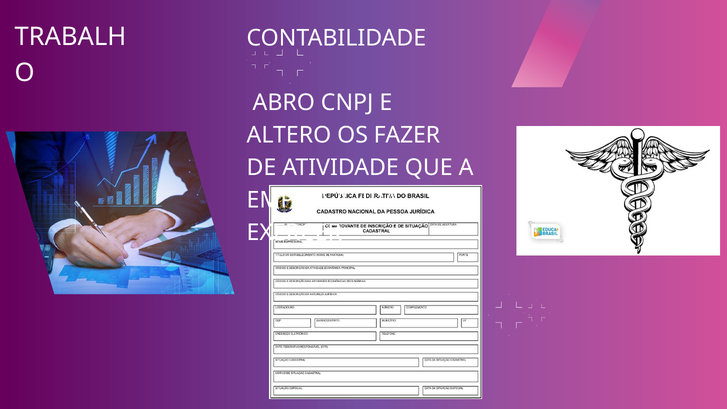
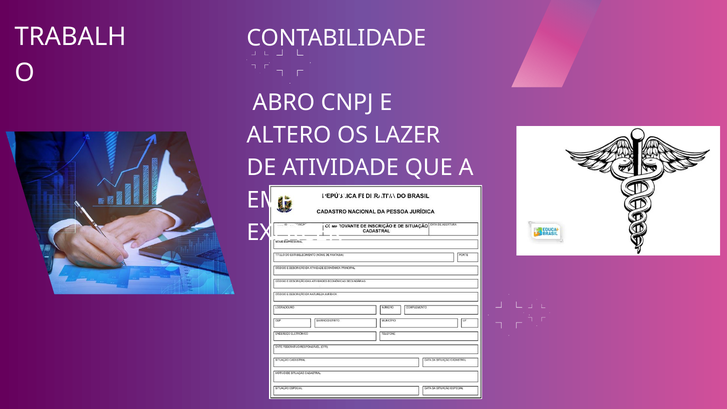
FAZER: FAZER -> LAZER
